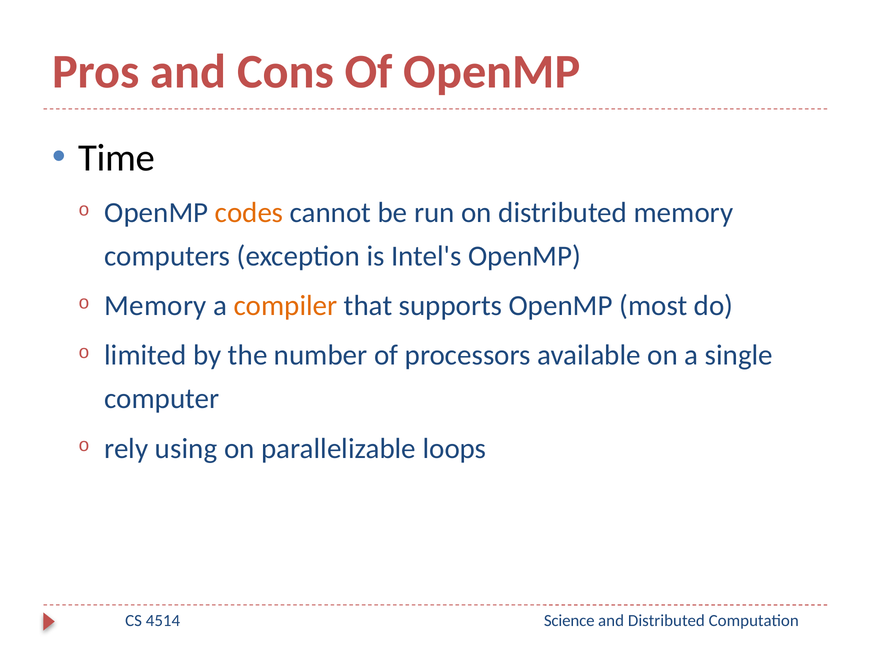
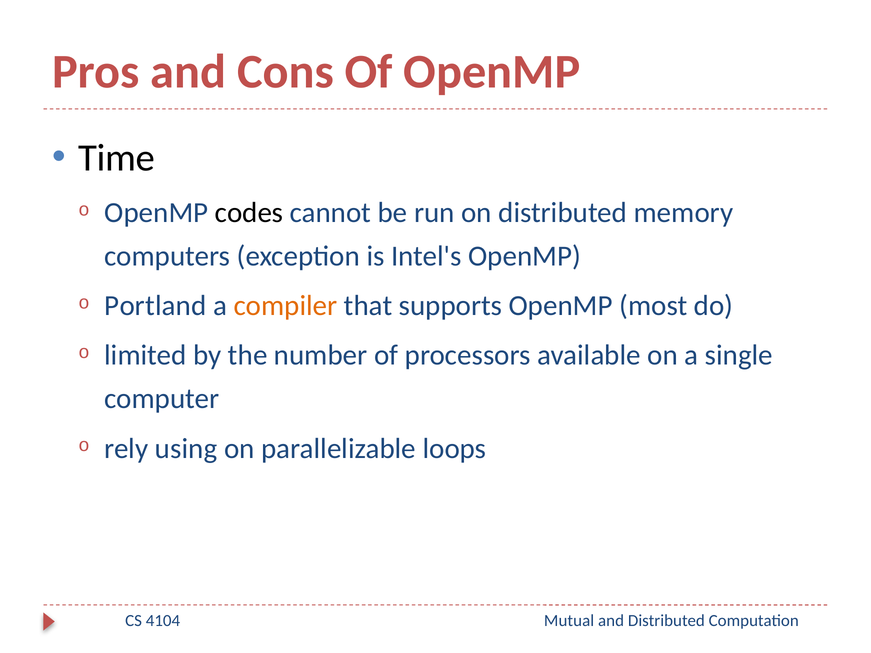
codes colour: orange -> black
Memory at (155, 306): Memory -> Portland
4514: 4514 -> 4104
Science: Science -> Mutual
